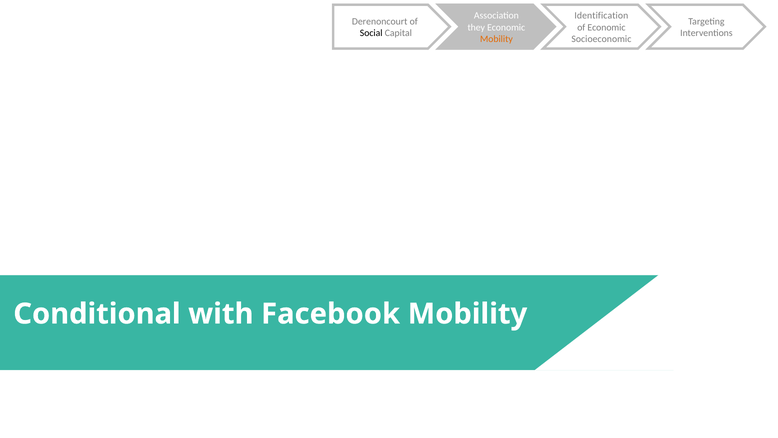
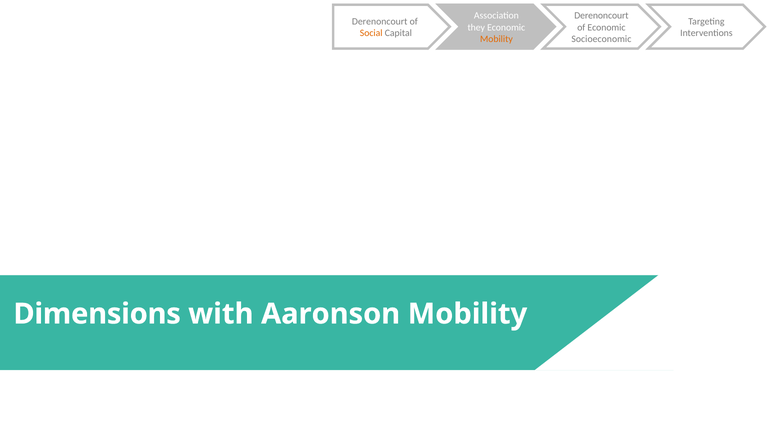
Identification at (601, 16): Identification -> Derenoncourt
Social colour: black -> orange
Conditional: Conditional -> Dimensions
Facebook: Facebook -> Aaronson
